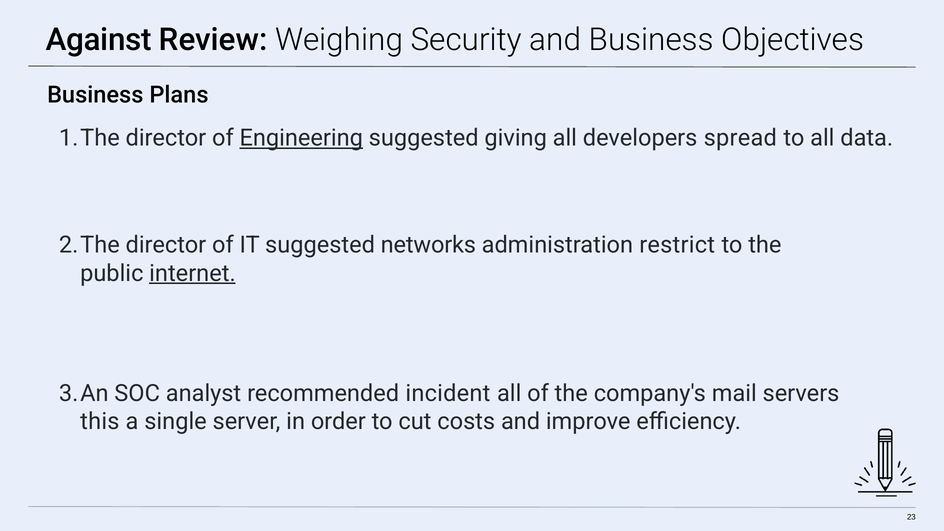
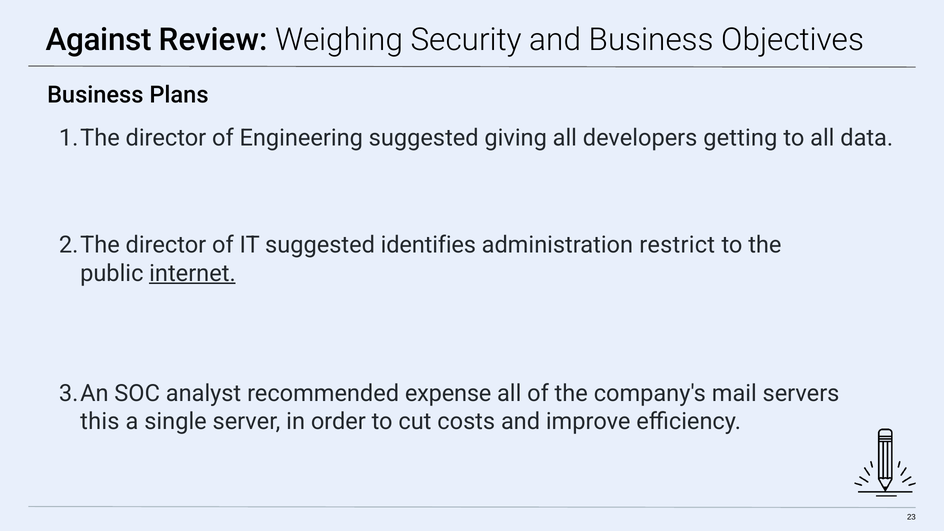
Engineering underline: present -> none
spread: spread -> getting
networks: networks -> identifies
incident: incident -> expense
